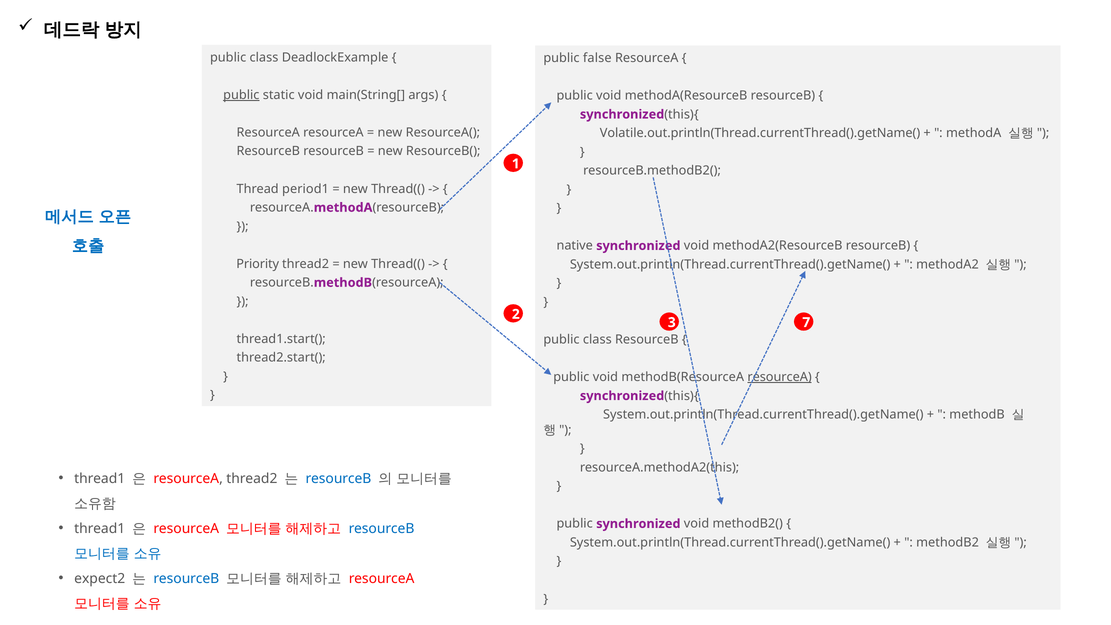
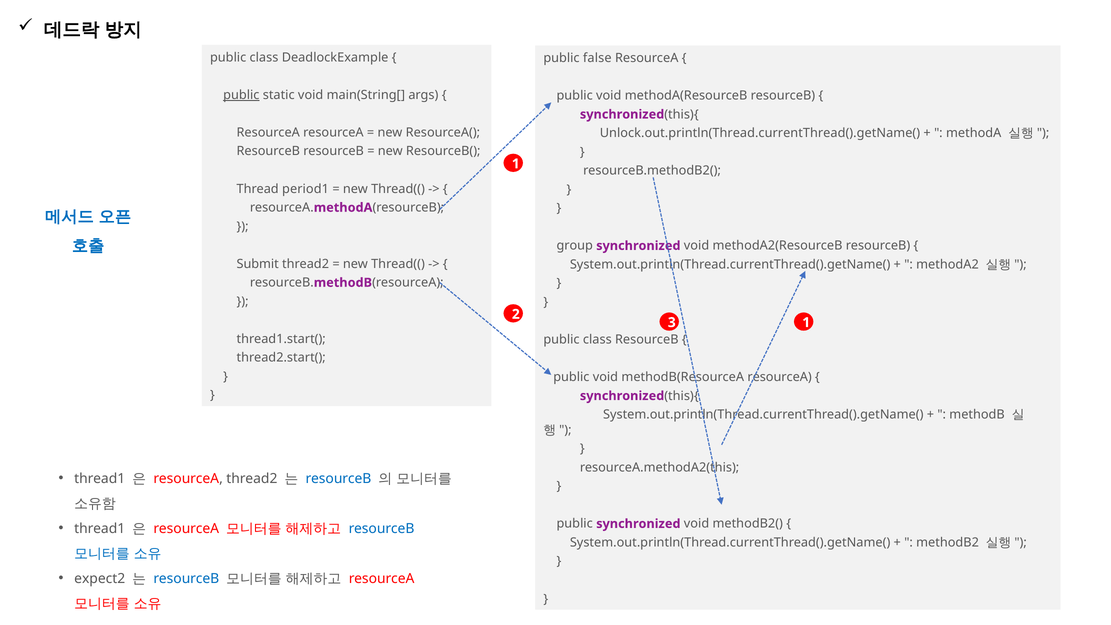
Volatile.out.println(Thread.currentThread().getName(: Volatile.out.println(Thread.currentThread().getName( -> Unlock.out.println(Thread.currentThread().getName(
native: native -> group
Priority: Priority -> Submit
3 7: 7 -> 1
resourceA at (780, 377) underline: present -> none
